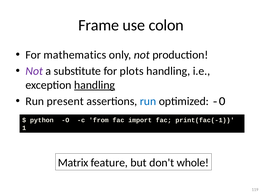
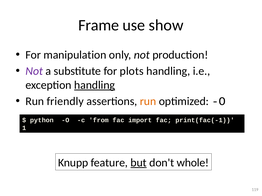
colon: colon -> show
mathematics: mathematics -> manipulation
present: present -> friendly
run at (148, 102) colour: blue -> orange
Matrix: Matrix -> Knupp
but underline: none -> present
